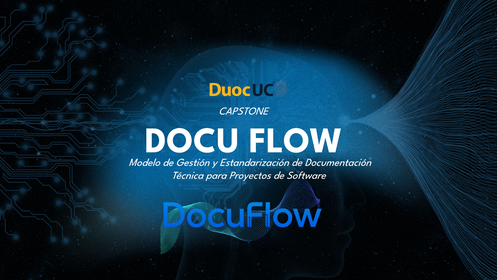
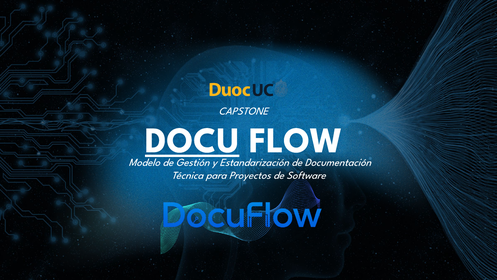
DOCU underline: none -> present
